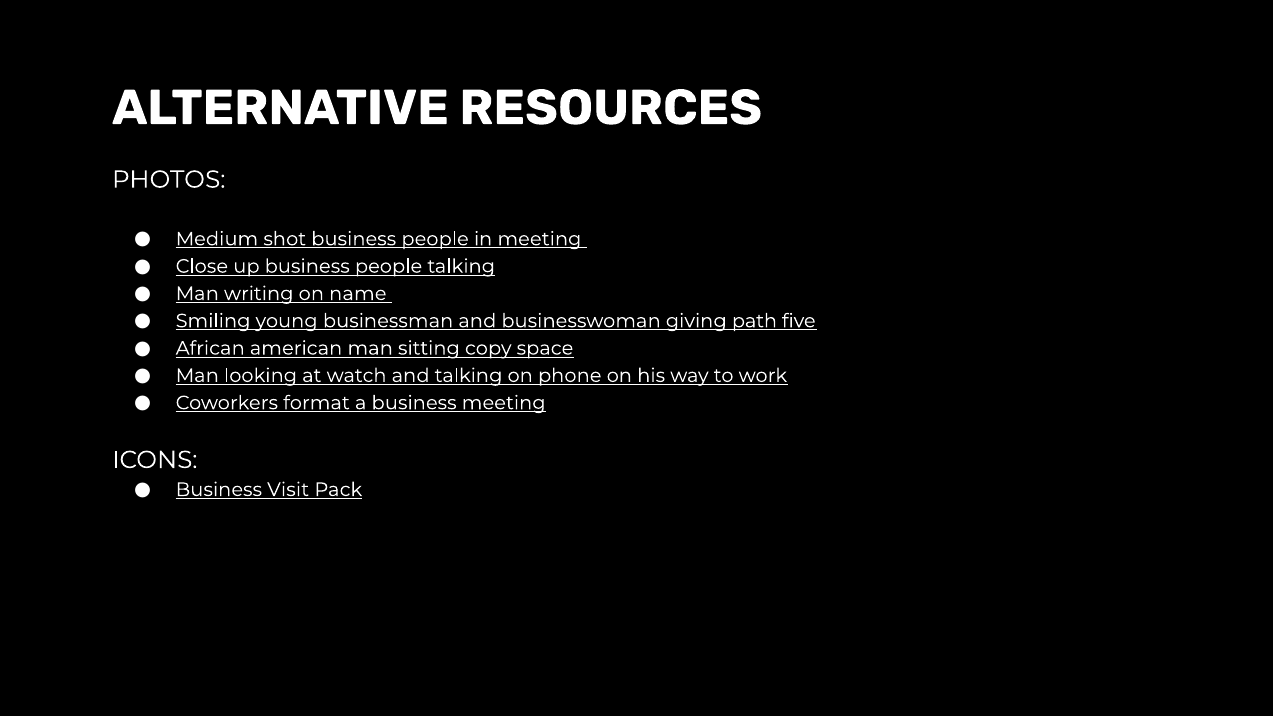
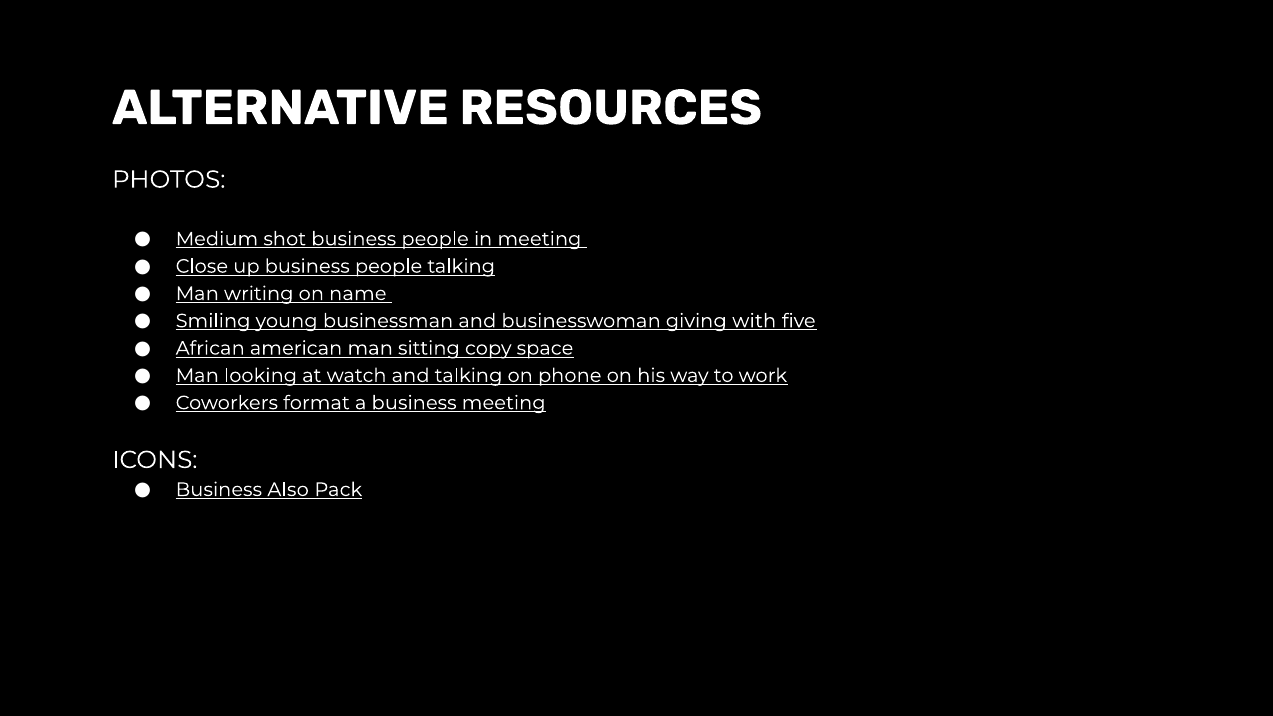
path: path -> with
Visit: Visit -> Also
